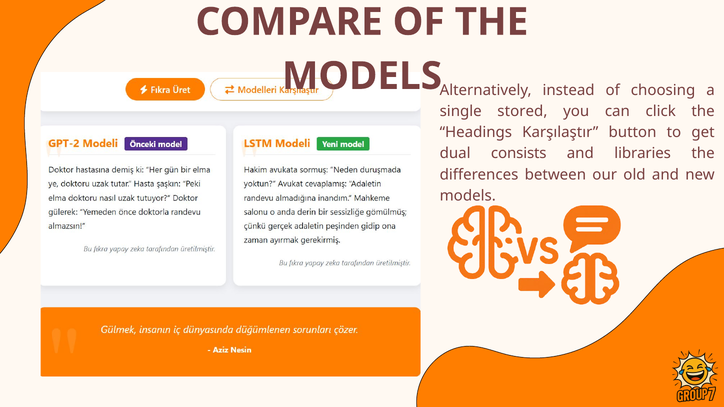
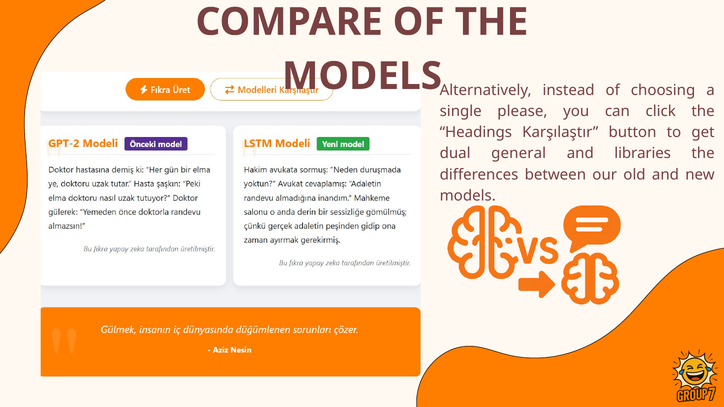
stored: stored -> please
consists: consists -> general
